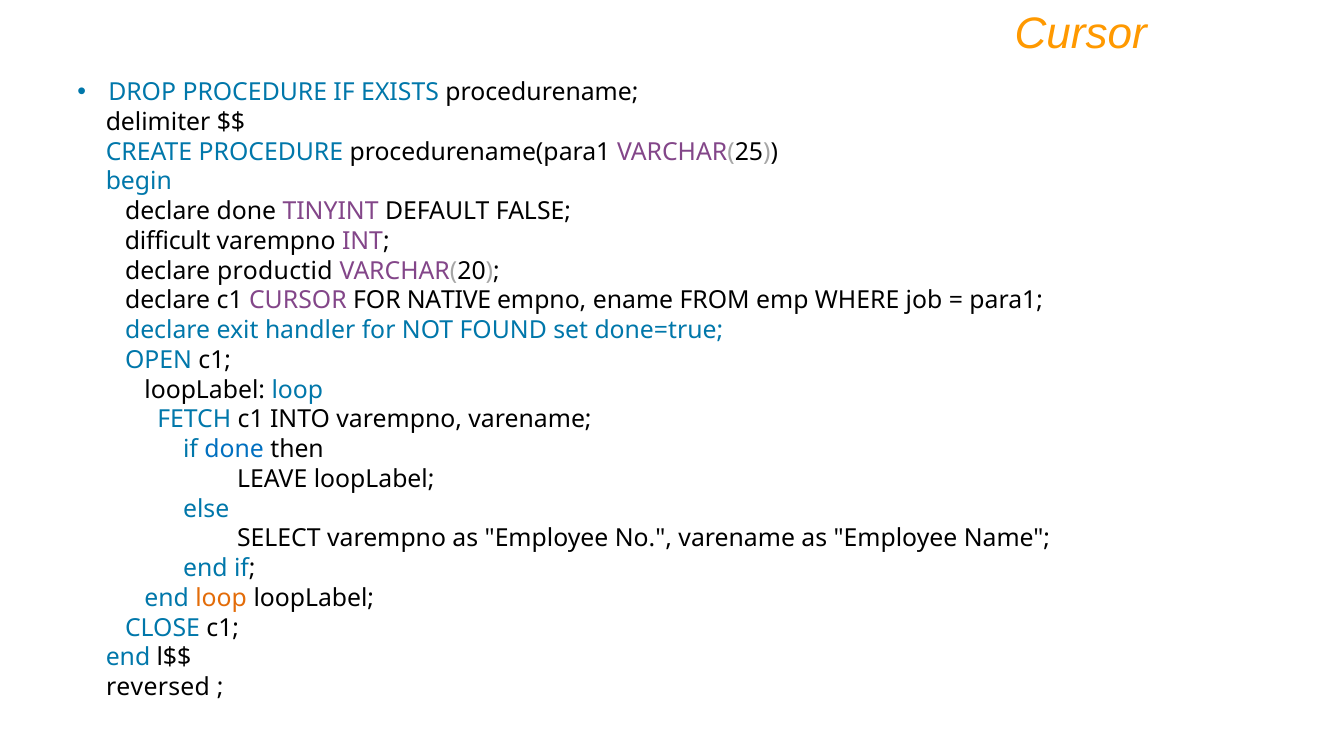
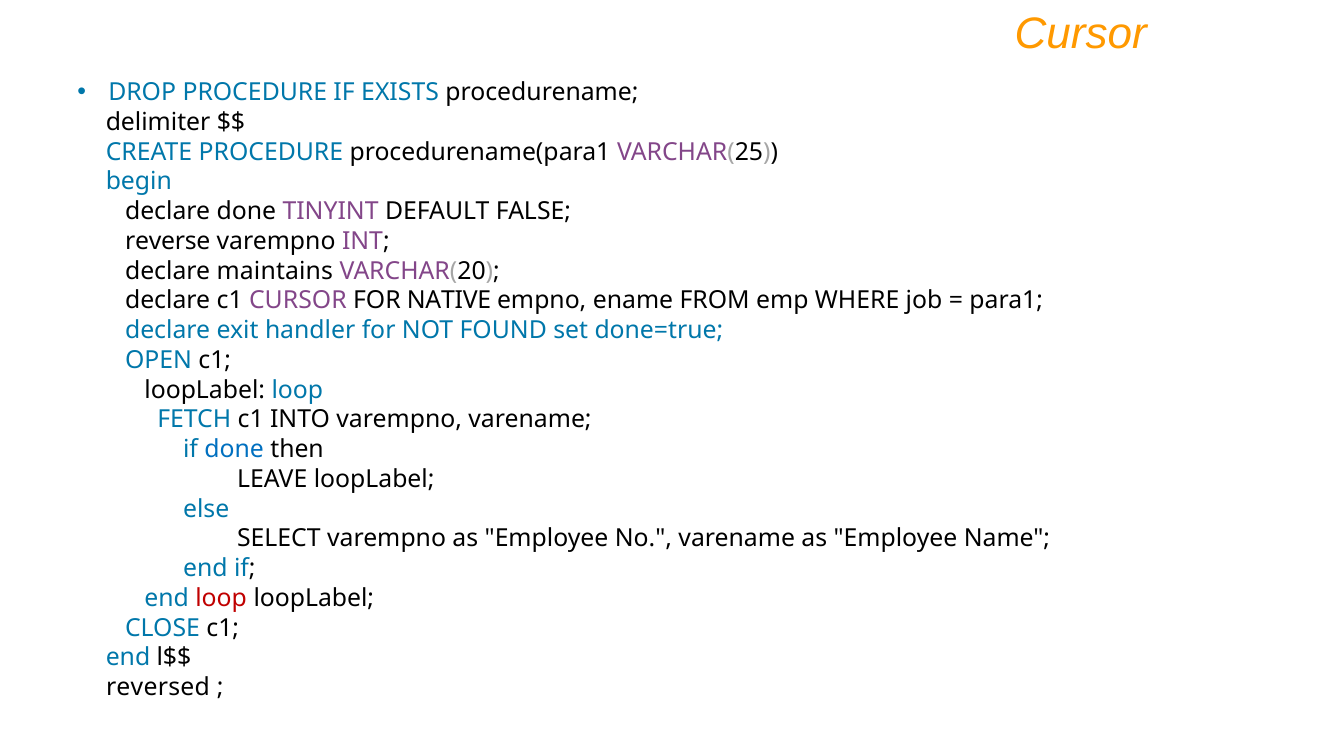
difficult: difficult -> reverse
productid: productid -> maintains
loop at (221, 598) colour: orange -> red
